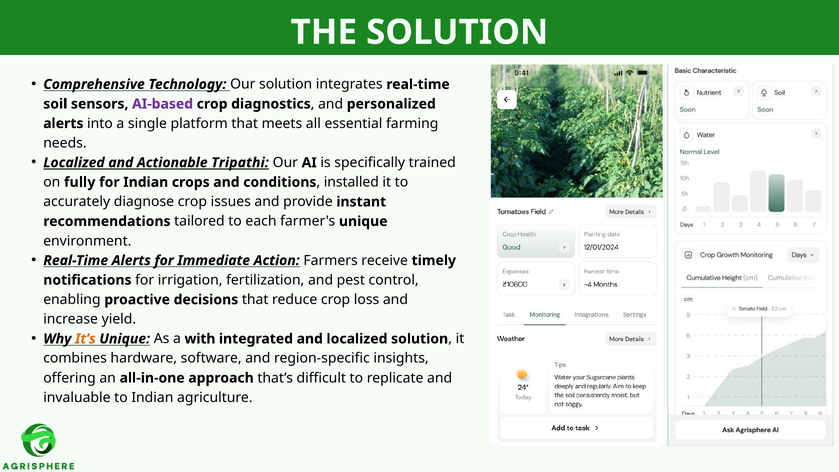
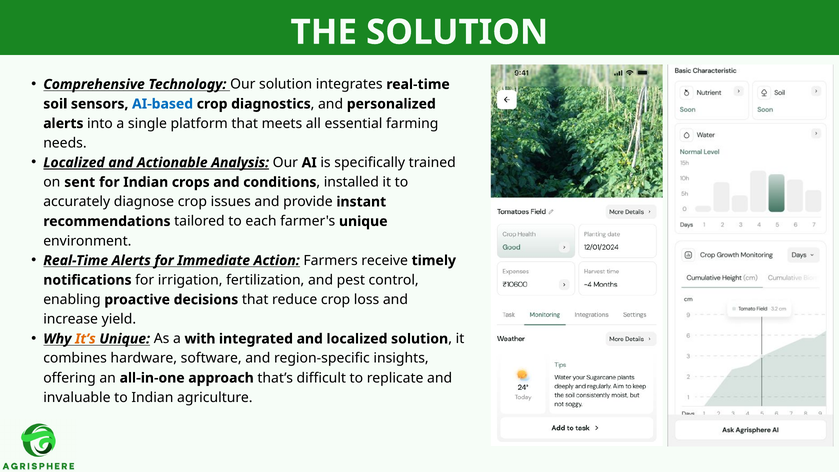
AI-based colour: purple -> blue
Tripathi: Tripathi -> Analysis
fully: fully -> sent
